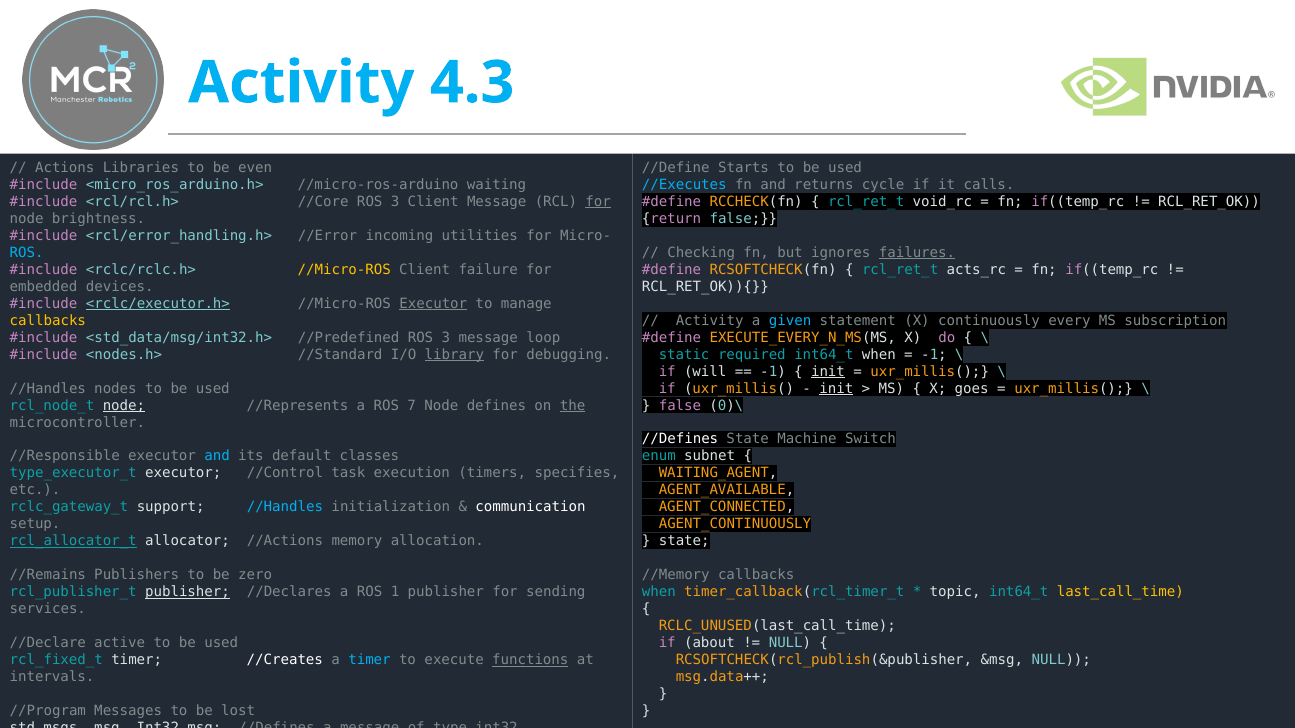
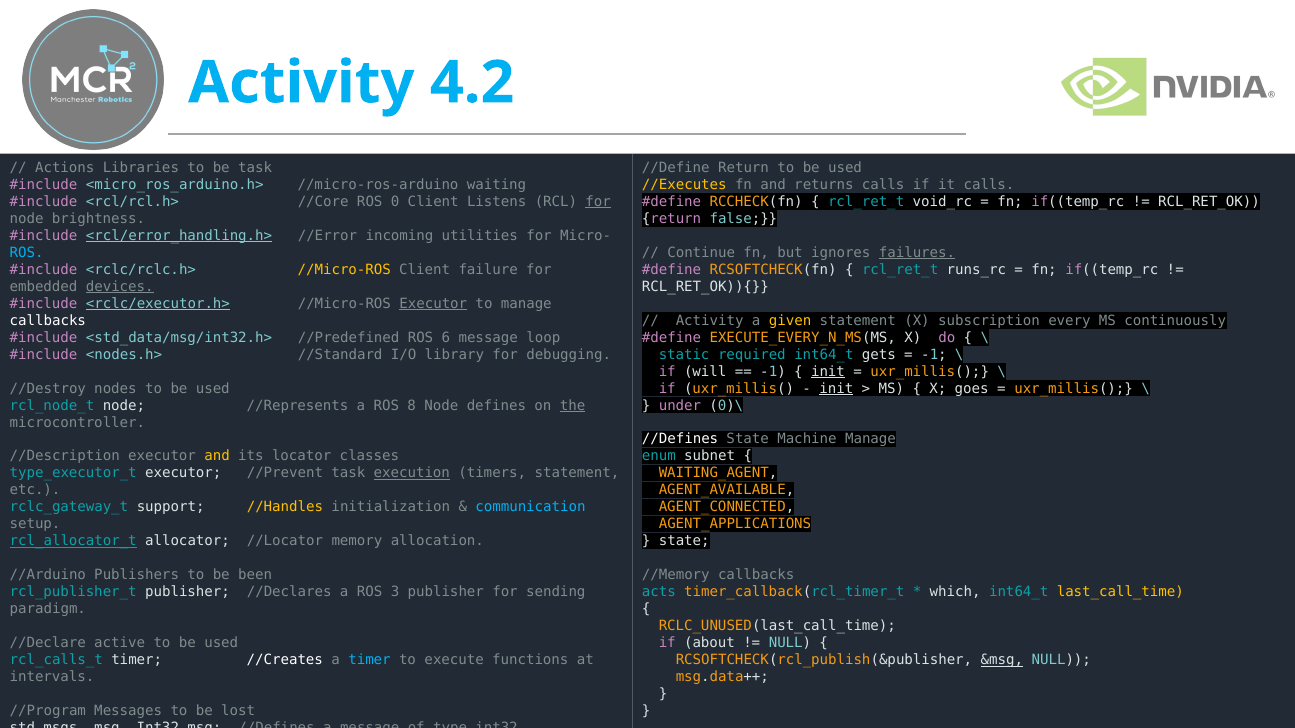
4.3: 4.3 -> 4.2
//Define Starts: Starts -> Return
be even: even -> task
//Executes colour: light blue -> yellow
returns cycle: cycle -> calls
//Core ROS 3: 3 -> 0
Client Message: Message -> Listens
<rcl/error_handling.h> underline: none -> present
Checking: Checking -> Continue
acts_rc: acts_rc -> runs_rc
devices underline: none -> present
callbacks at (48, 321) colour: yellow -> white
given colour: light blue -> yellow
continuously: continuously -> subscription
subscription: subscription -> continuously
//Predefined ROS 3: 3 -> 6
library underline: present -> none
int64_t when: when -> gets
//Handles at (48, 389): //Handles -> //Destroy
false at (680, 406): false -> under
node at (124, 406) underline: present -> none
7: 7 -> 8
Machine Switch: Switch -> Manage
//Responsible: //Responsible -> //Description
and at (217, 457) colour: light blue -> yellow
default: default -> locator
//Control: //Control -> //Prevent
execution underline: none -> present
timers specifies: specifies -> statement
//Handles at (285, 508) colour: light blue -> yellow
communication colour: white -> light blue
AGENT_CONTINUOUSLY: AGENT_CONTINUOUSLY -> AGENT_APPLICATIONS
//Actions: //Actions -> //Locator
//Remains: //Remains -> //Arduino
zero: zero -> been
publisher at (188, 592) underline: present -> none
1: 1 -> 3
when at (659, 592): when -> acts
topic: topic -> which
services: services -> paradigm
rcl_fixed_t: rcl_fixed_t -> rcl_calls_t
functions underline: present -> none
&msg underline: none -> present
